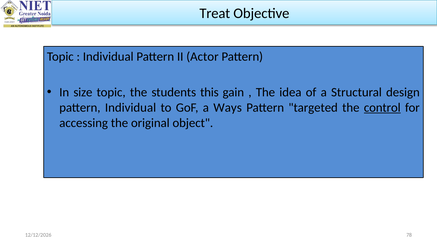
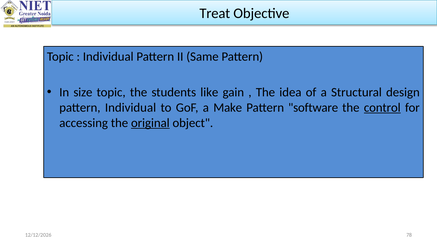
Actor: Actor -> Same
this: this -> like
Ways: Ways -> Make
targeted: targeted -> software
original underline: none -> present
